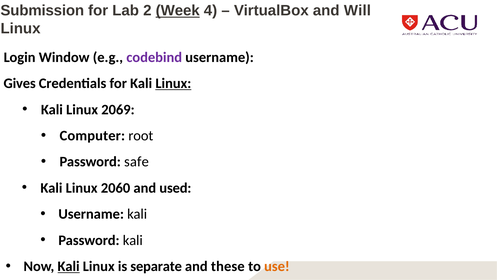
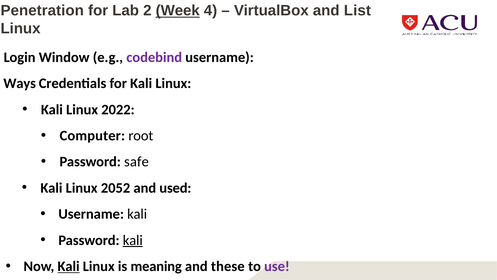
Submission: Submission -> Penetration
Will: Will -> List
Gives: Gives -> Ways
Linux at (173, 83) underline: present -> none
2069: 2069 -> 2022
2060: 2060 -> 2052
kali at (133, 240) underline: none -> present
separate: separate -> meaning
use colour: orange -> purple
